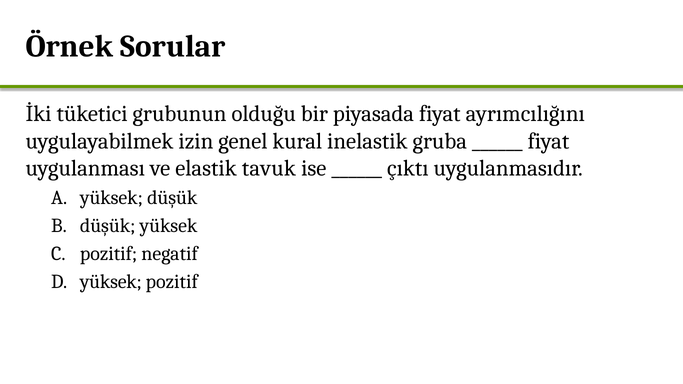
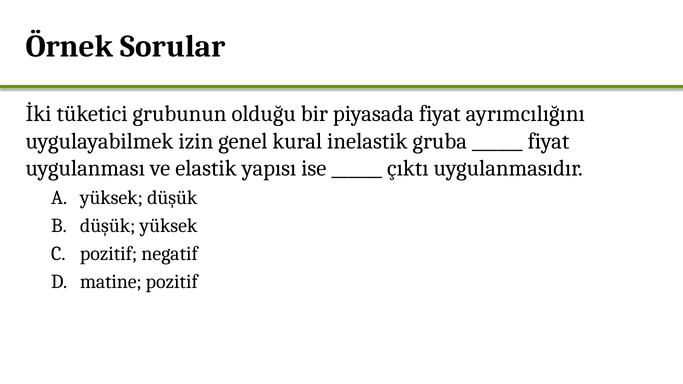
tavuk: tavuk -> yapısı
yüksek at (111, 282): yüksek -> matine
